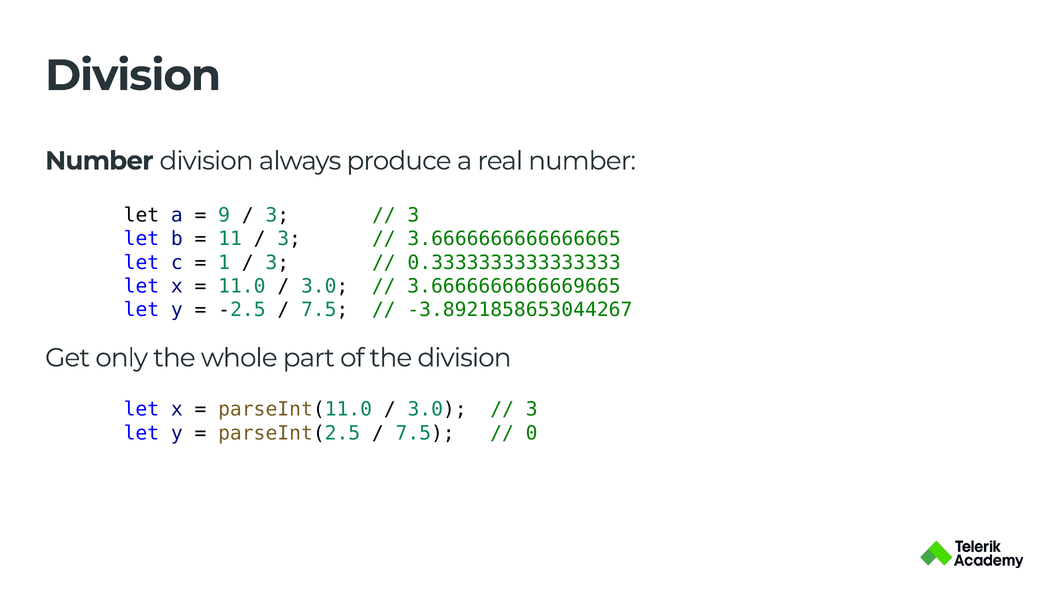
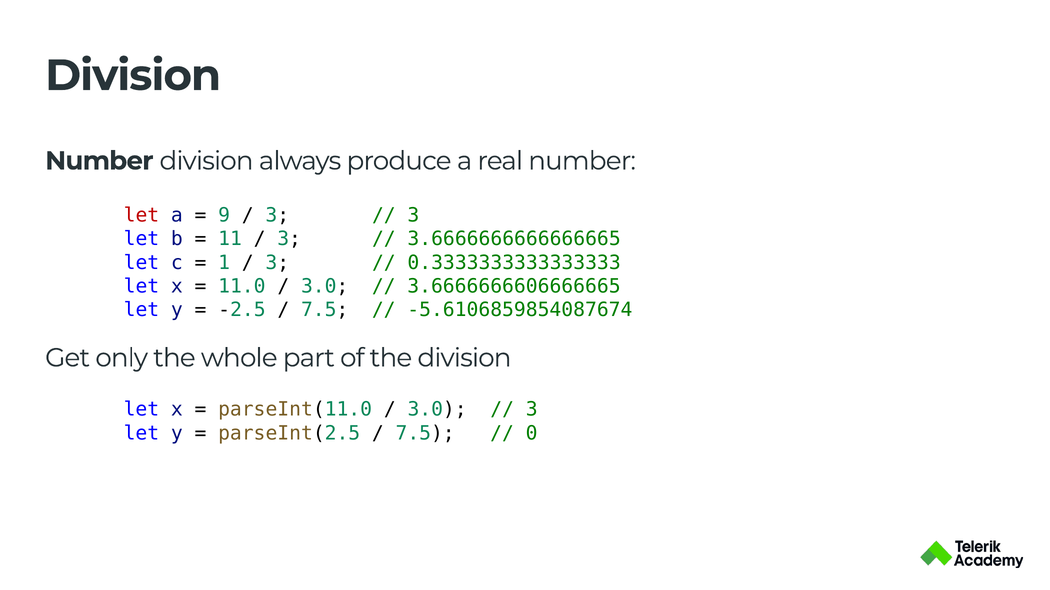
let at (141, 216) colour: black -> red
3.6666666666669665: 3.6666666666669665 -> 3.6666666606666665
-3.8921858653044267: -3.8921858653044267 -> -5.6106859854087674
